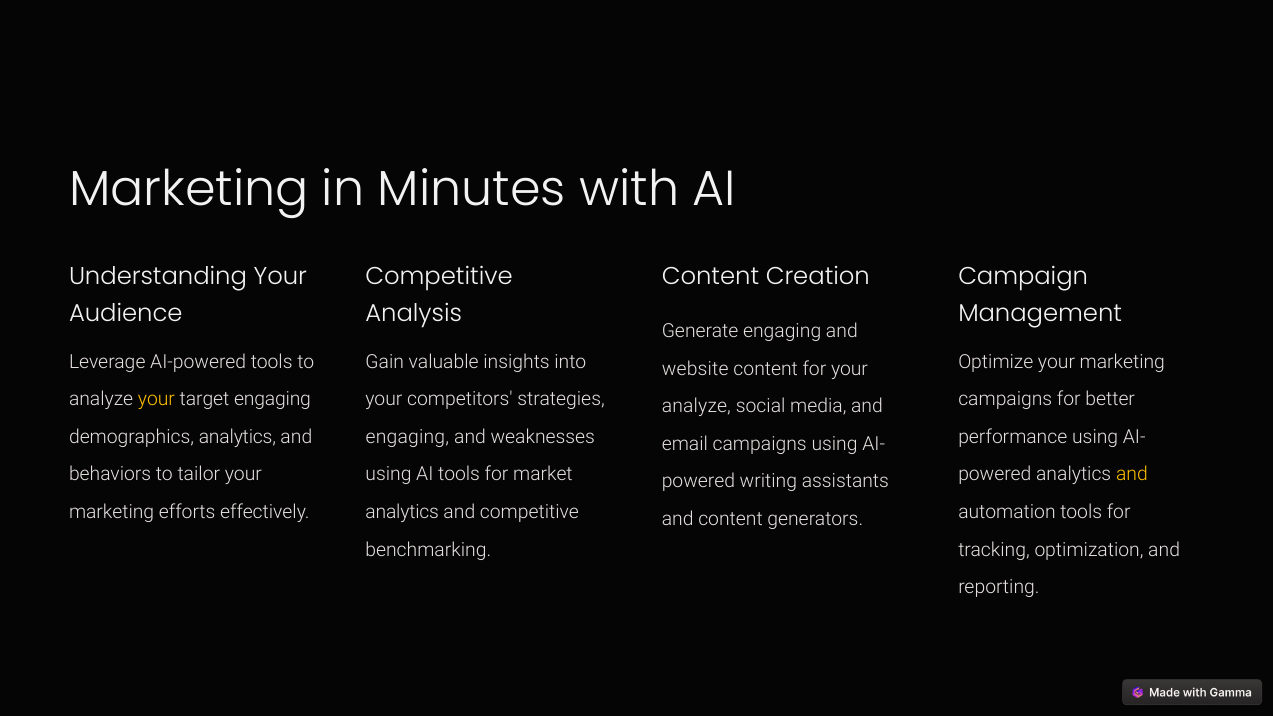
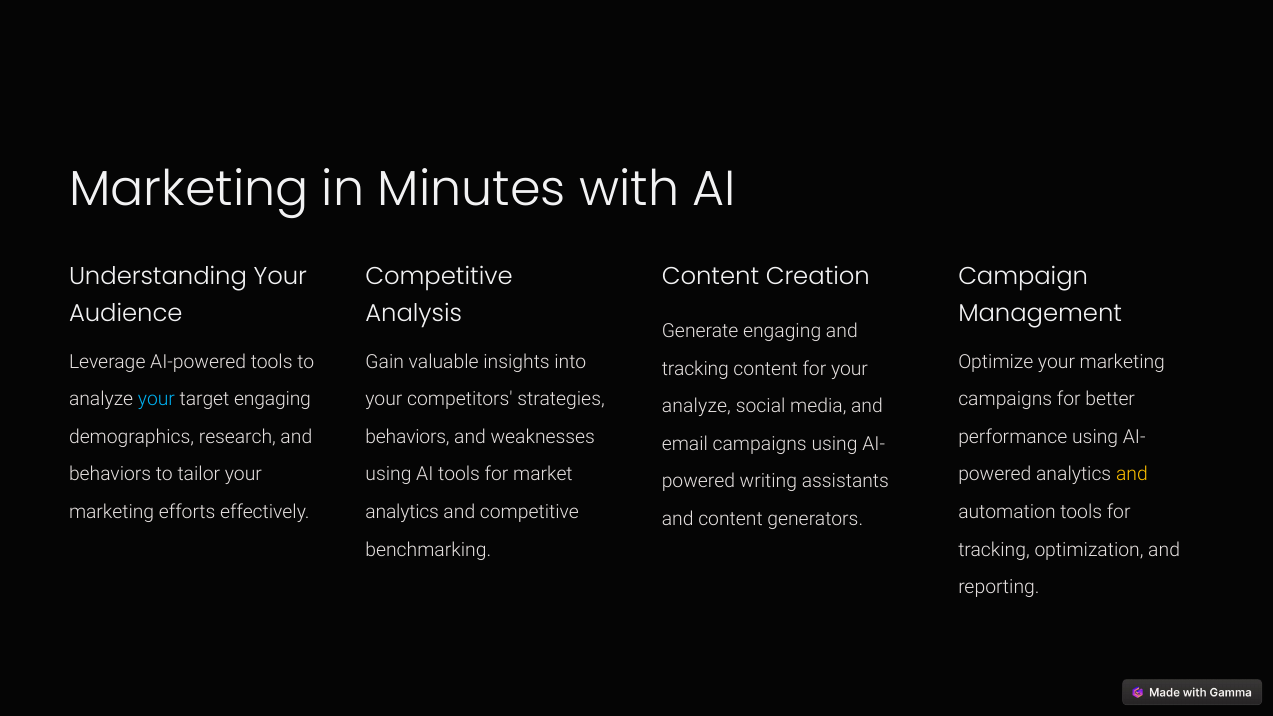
website at (695, 369): website -> tracking
your at (156, 400) colour: yellow -> light blue
demographics analytics: analytics -> research
engaging at (407, 437): engaging -> behaviors
